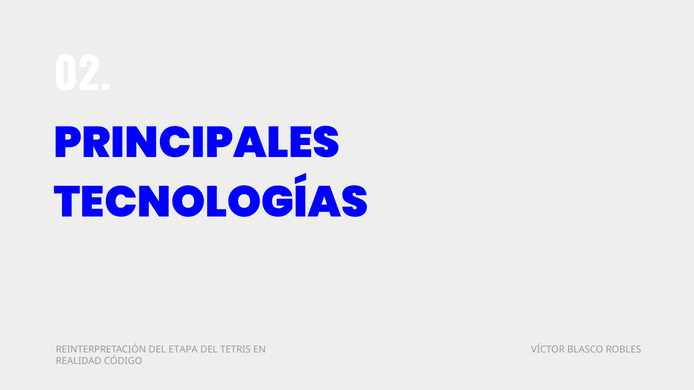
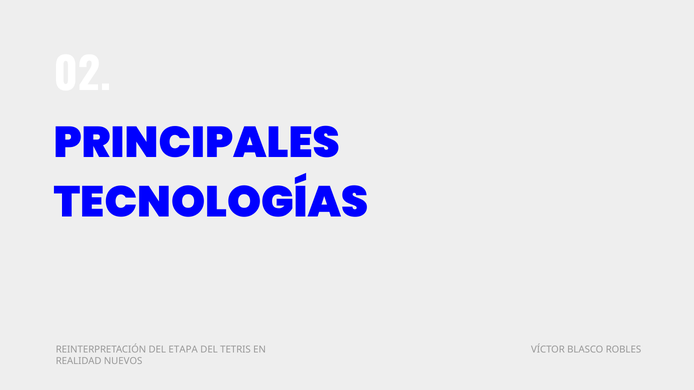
CÓDIGO: CÓDIGO -> NUEVOS
